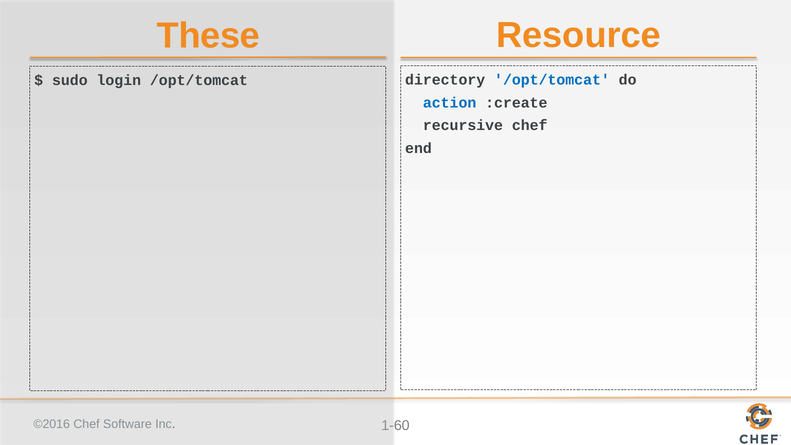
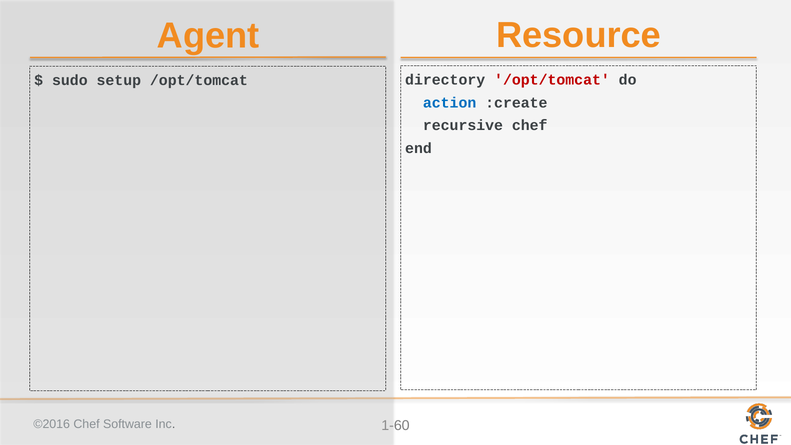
These: These -> Agent
login: login -> setup
/opt/tomcat at (552, 80) colour: blue -> red
